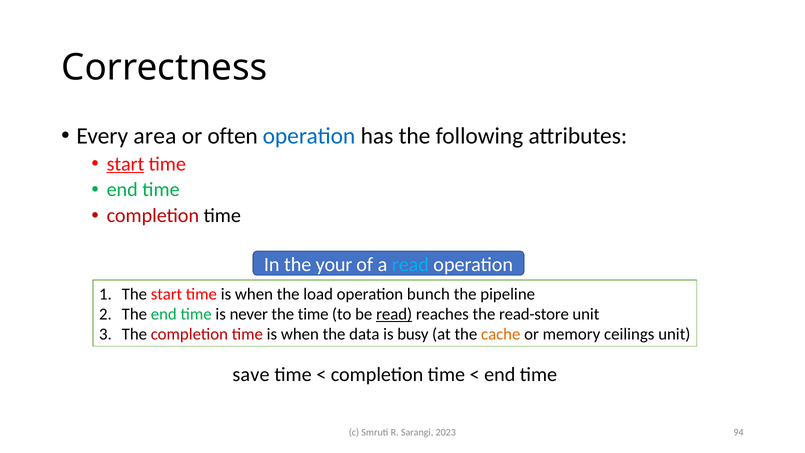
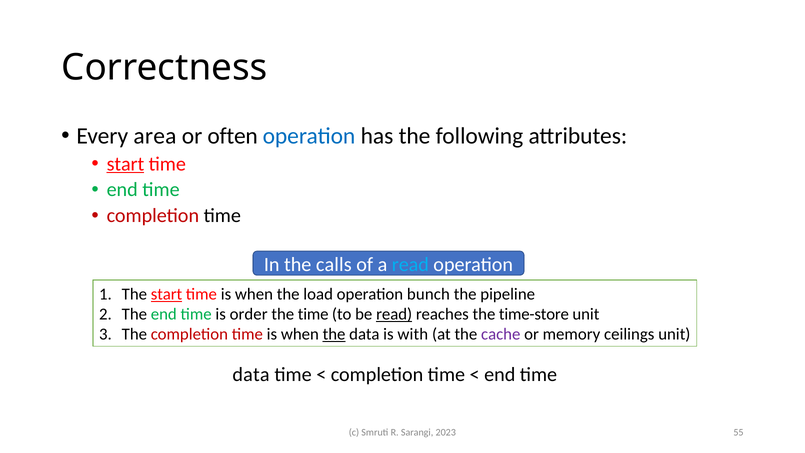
your: your -> calls
start at (166, 294) underline: none -> present
never: never -> order
read-store: read-store -> time-store
the at (334, 334) underline: none -> present
busy: busy -> with
cache colour: orange -> purple
save at (251, 374): save -> data
94: 94 -> 55
